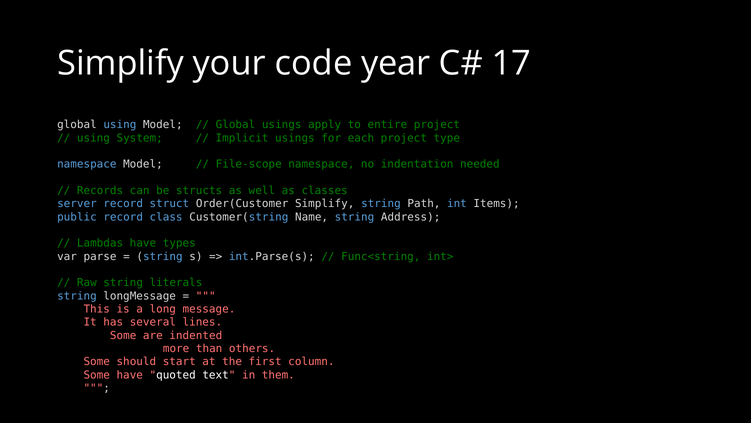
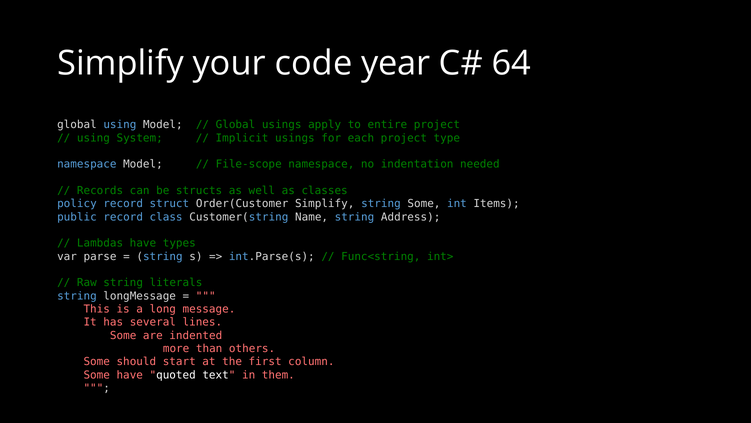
17: 17 -> 64
server: server -> policy
string Path: Path -> Some
